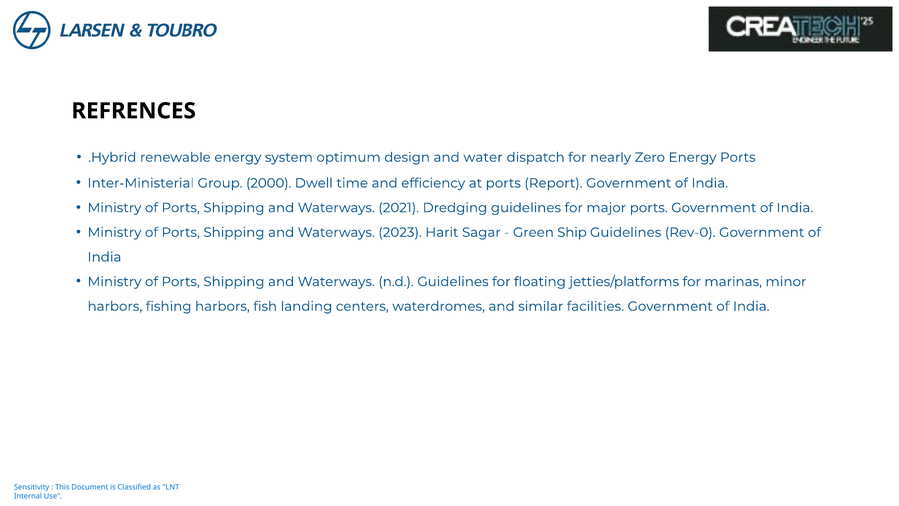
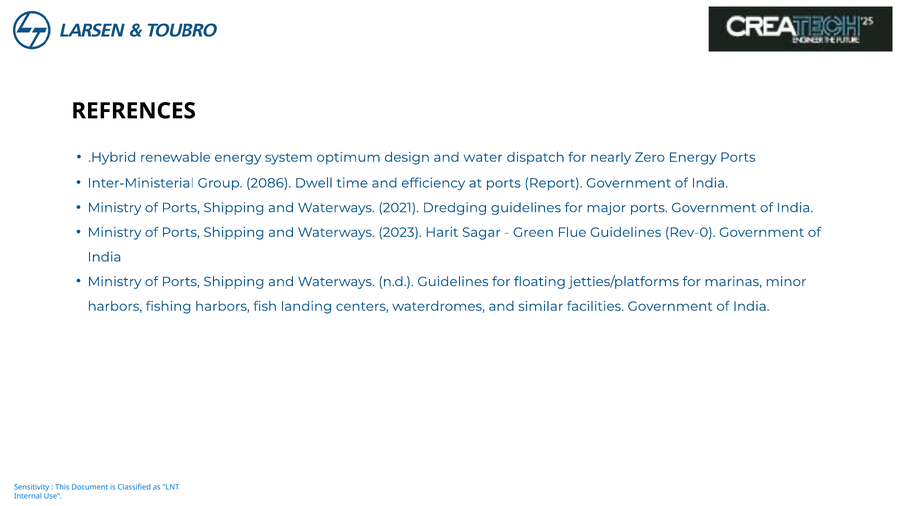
2000: 2000 -> 2086
Ship: Ship -> Flue
